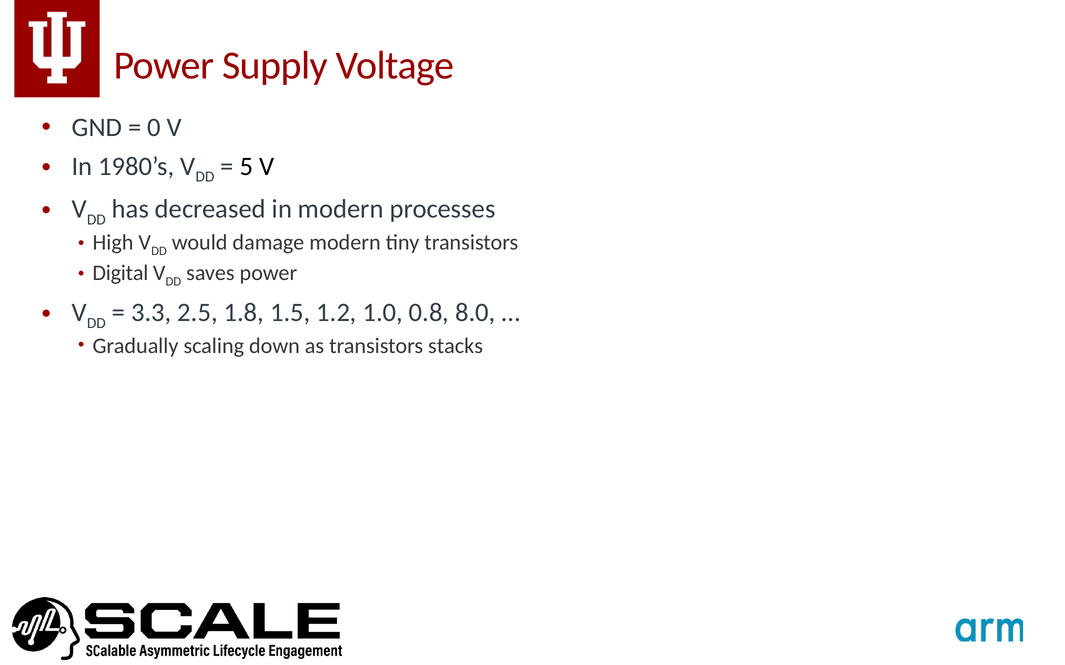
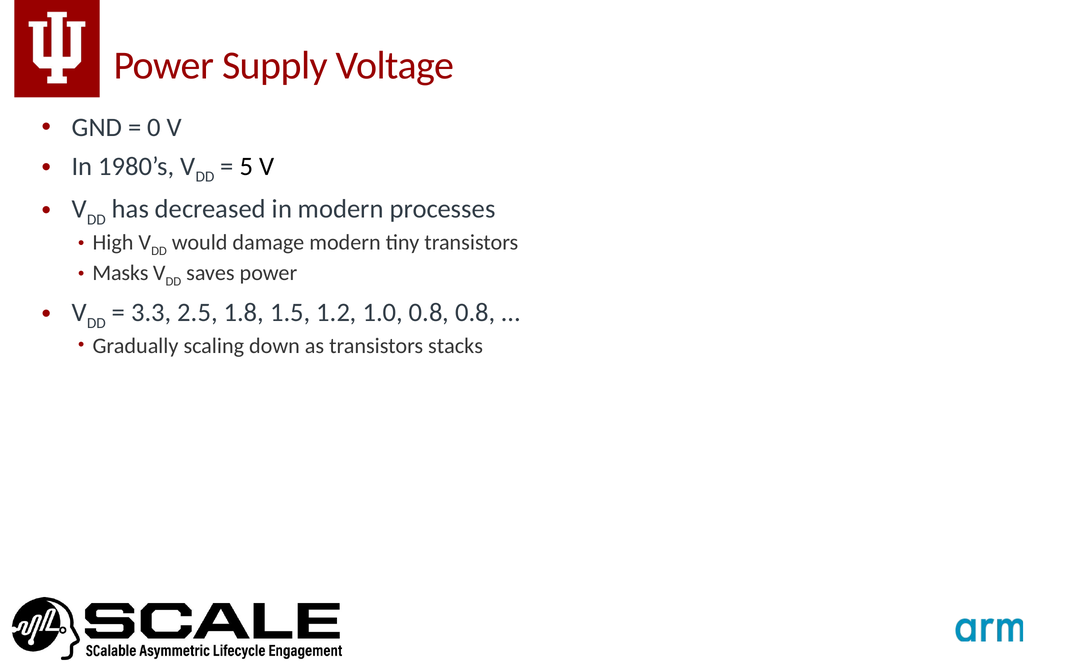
Digital: Digital -> Masks
0.8 8.0: 8.0 -> 0.8
